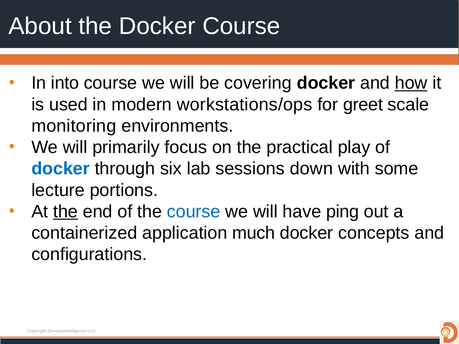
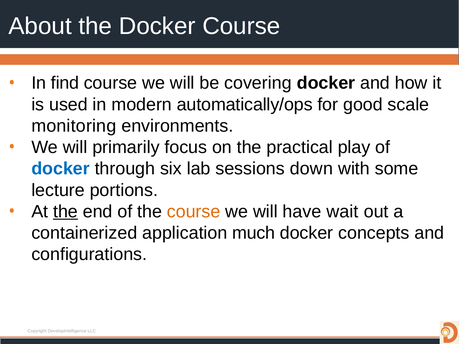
into: into -> find
how underline: present -> none
workstations/ops: workstations/ops -> automatically/ops
greet: greet -> good
course at (194, 212) colour: blue -> orange
ping: ping -> wait
